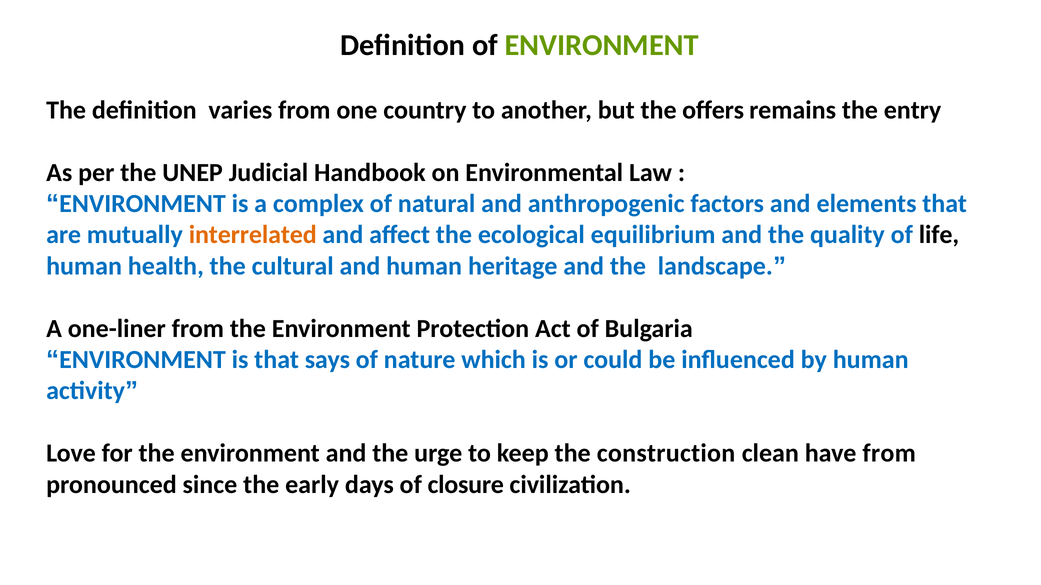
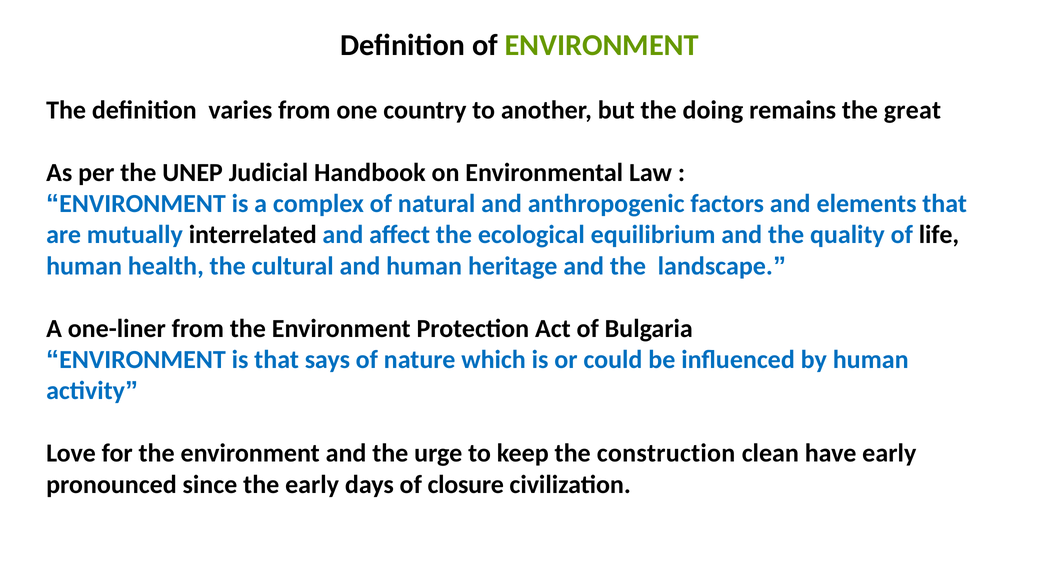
offers: offers -> doing
entry: entry -> great
interrelated colour: orange -> black
have from: from -> early
